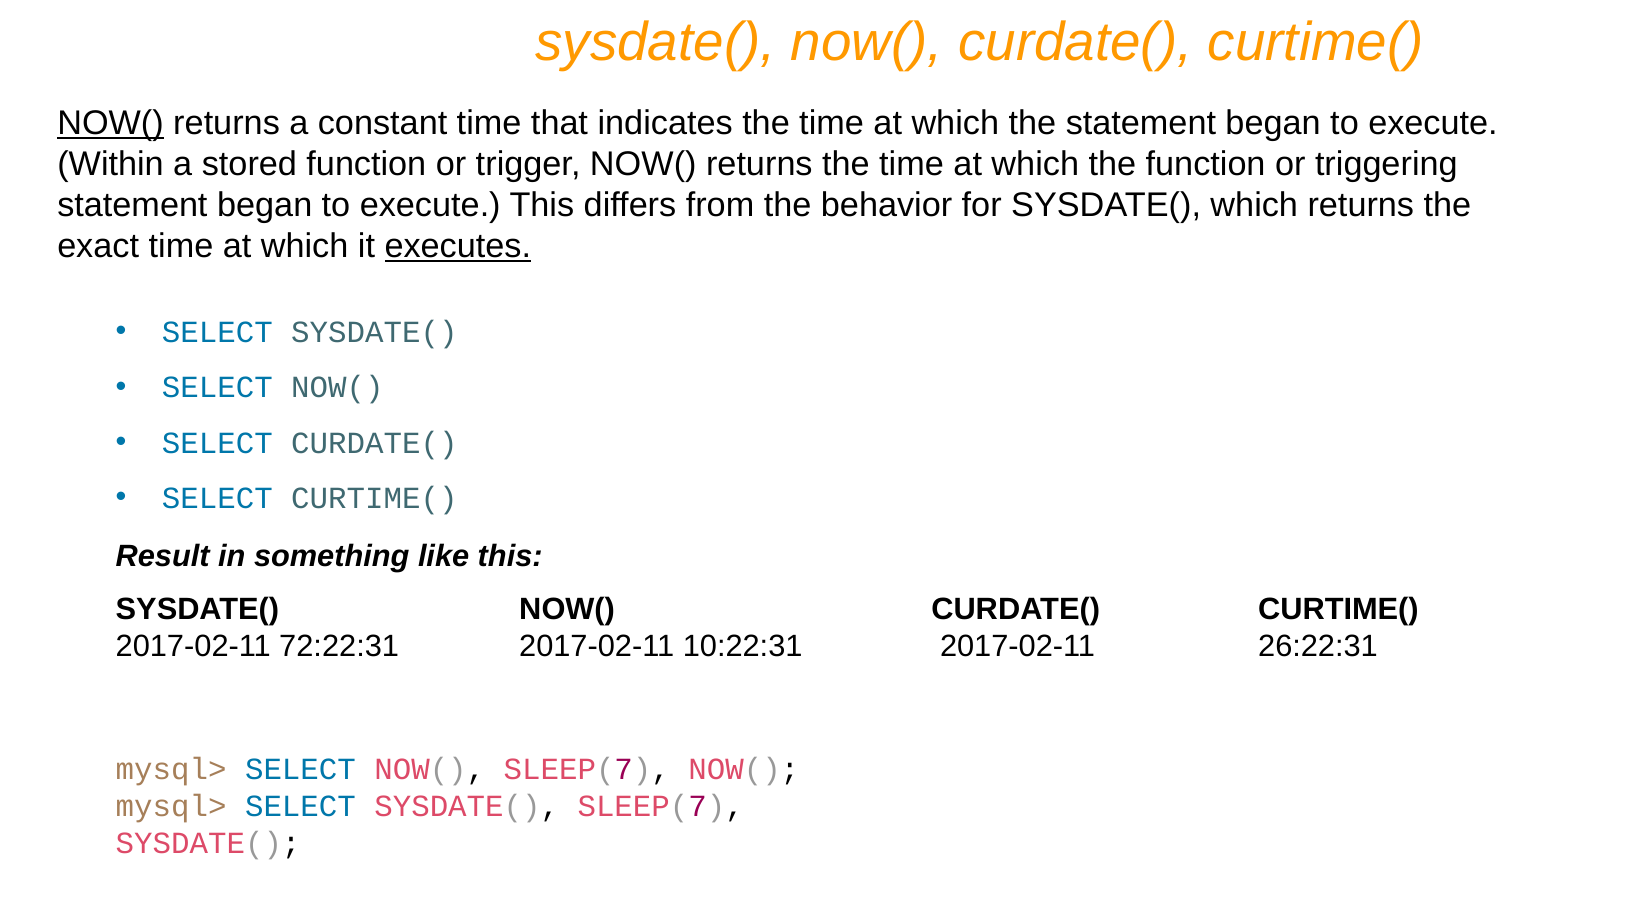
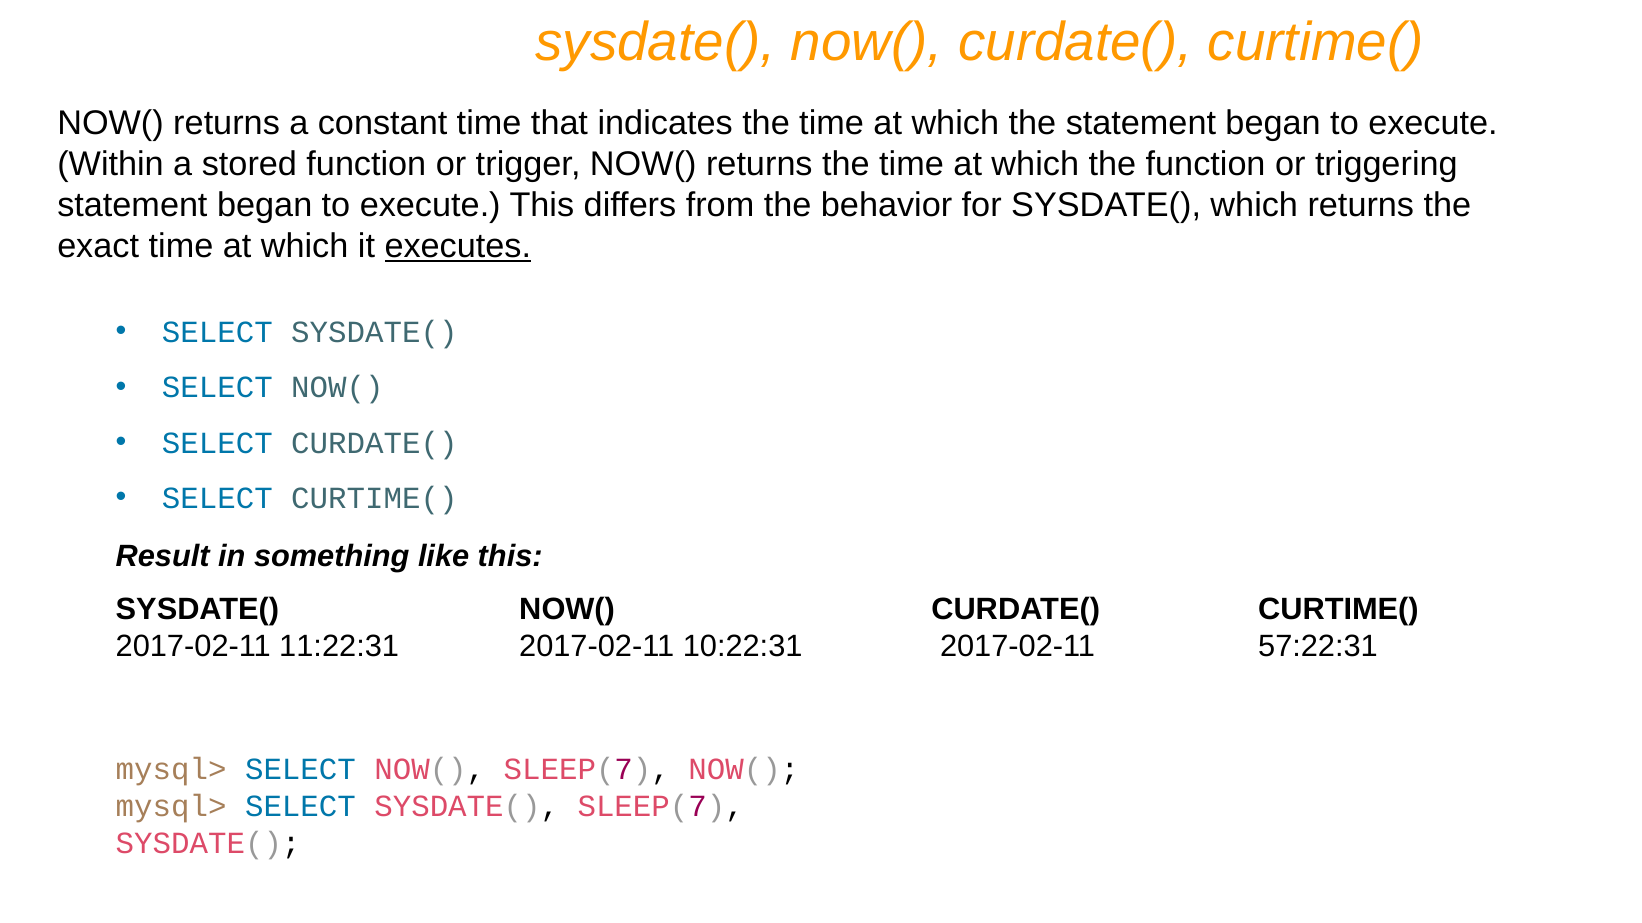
NOW( at (111, 124) underline: present -> none
72:22:31: 72:22:31 -> 11:22:31
26:22:31: 26:22:31 -> 57:22:31
